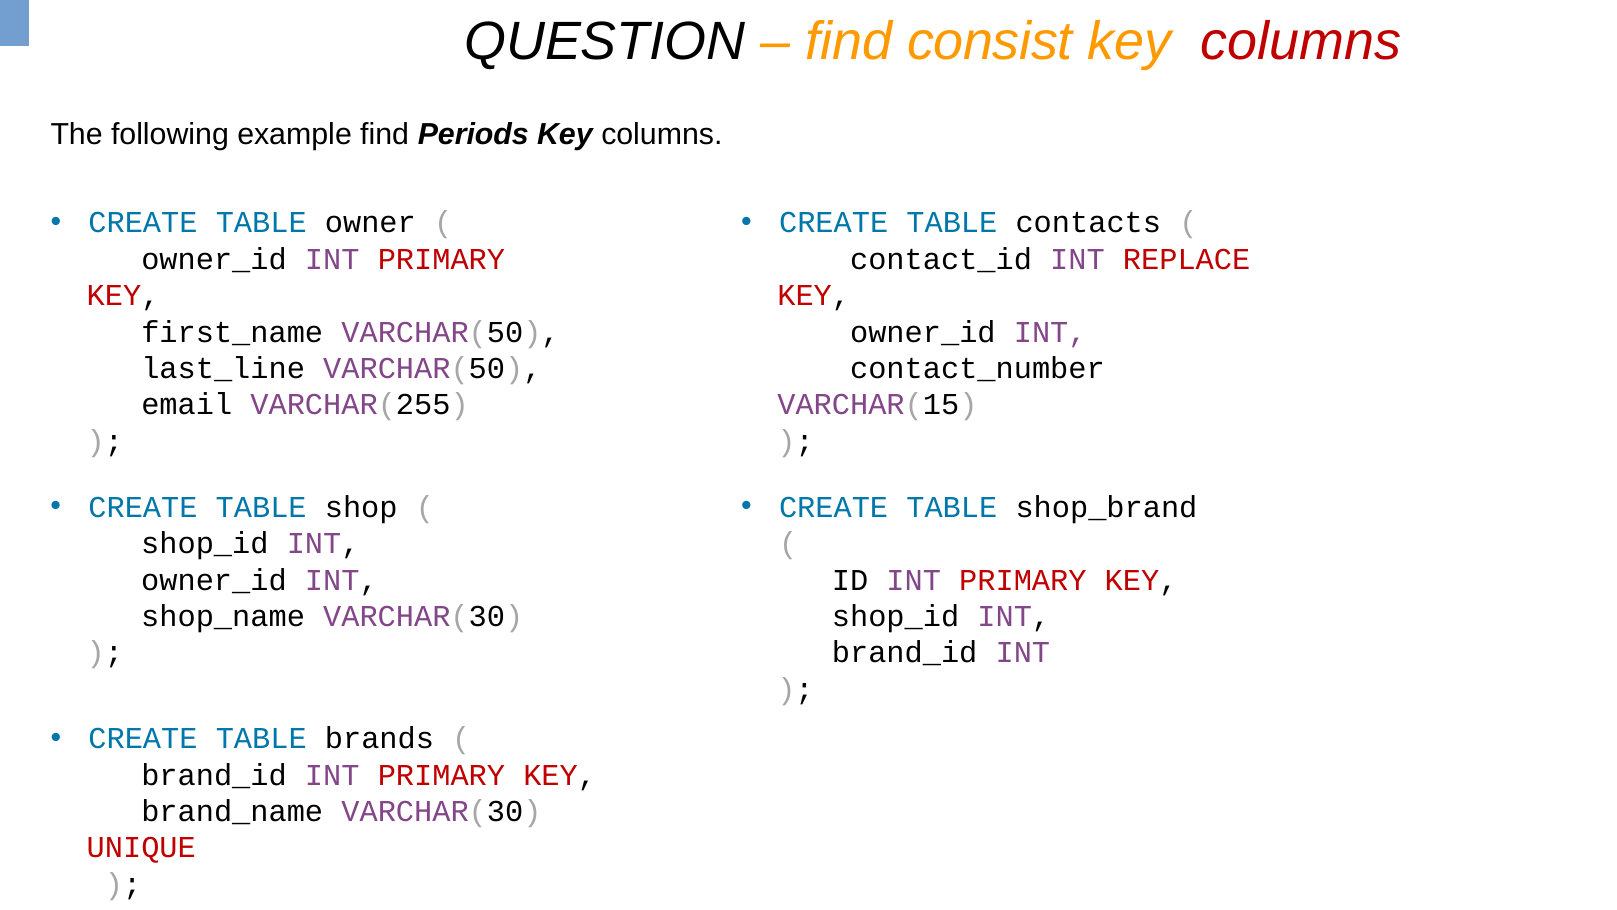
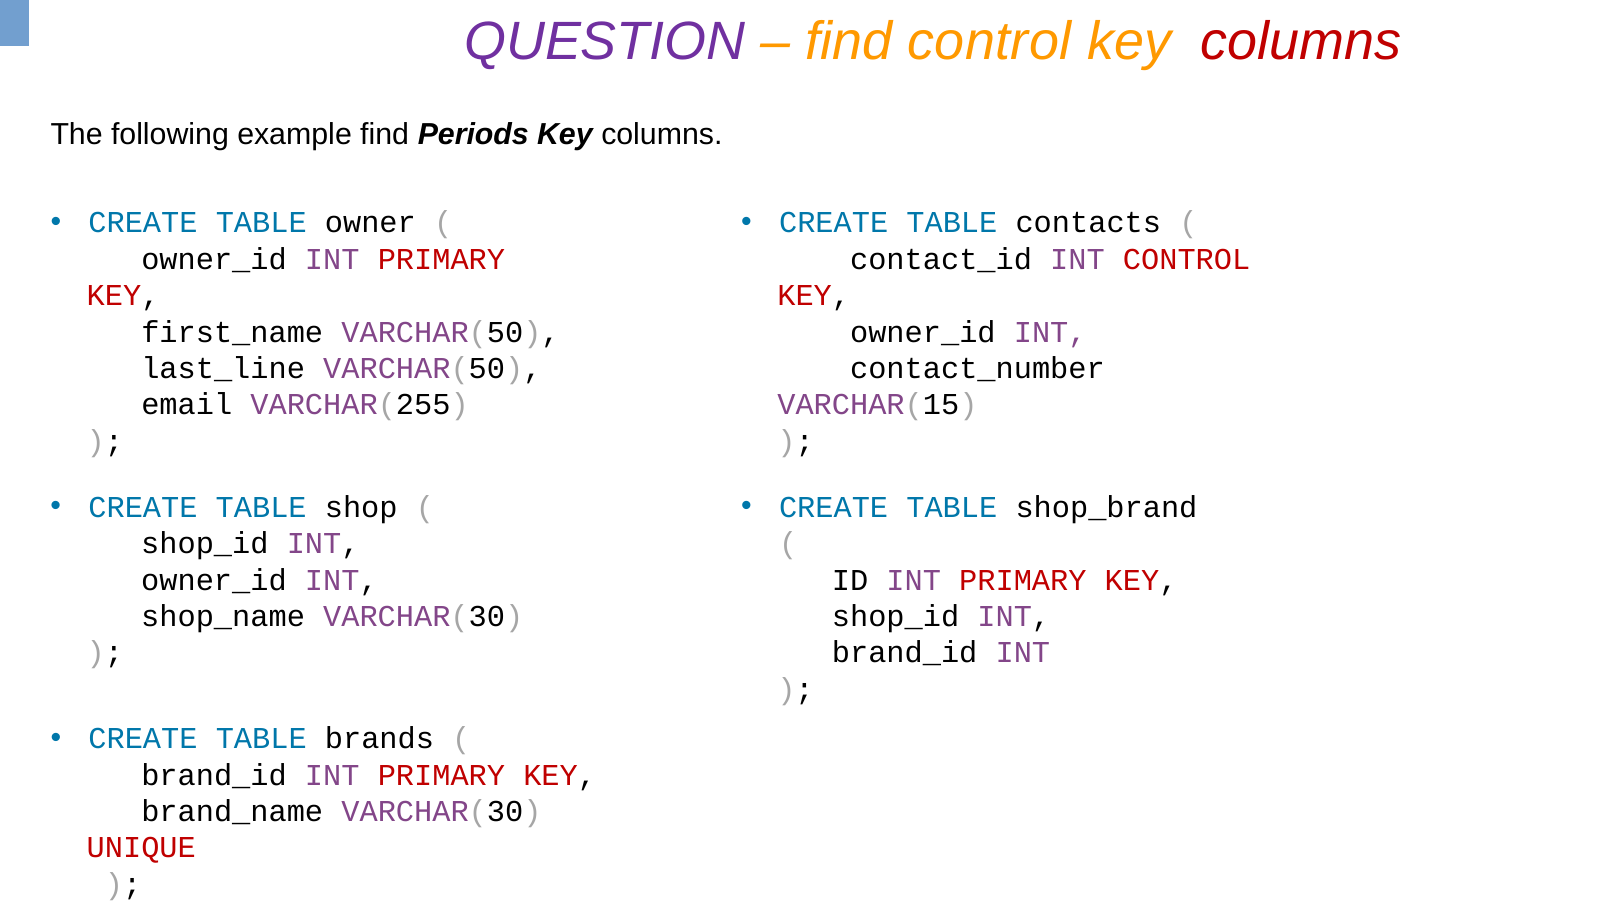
QUESTION colour: black -> purple
find consist: consist -> control
INT REPLACE: REPLACE -> CONTROL
